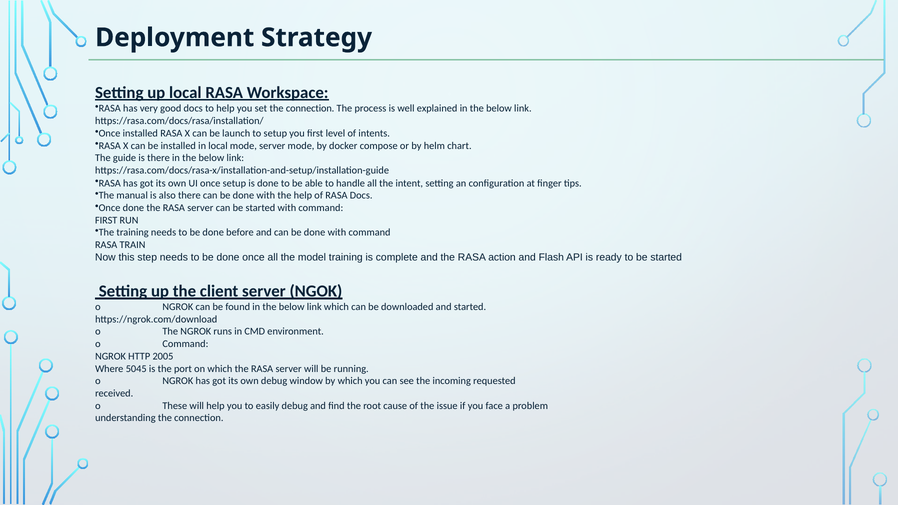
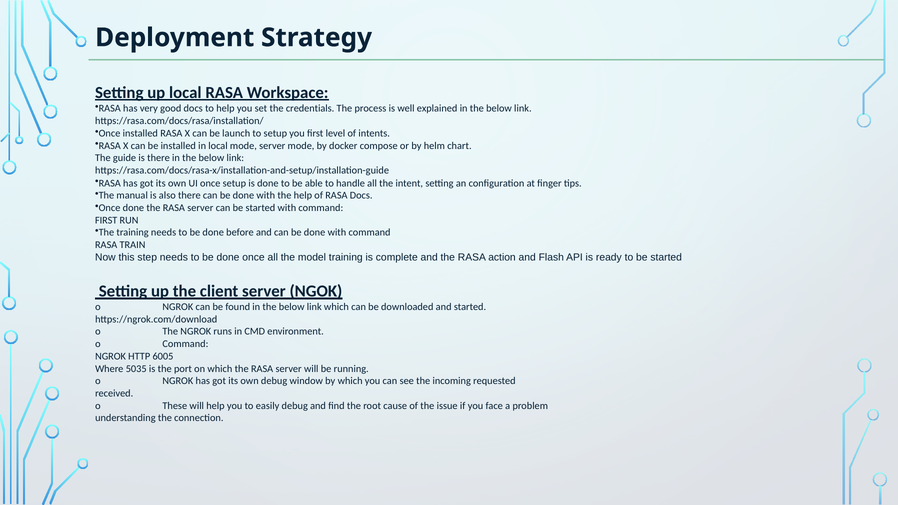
set the connection: connection -> credentials
2005: 2005 -> 6005
5045: 5045 -> 5035
